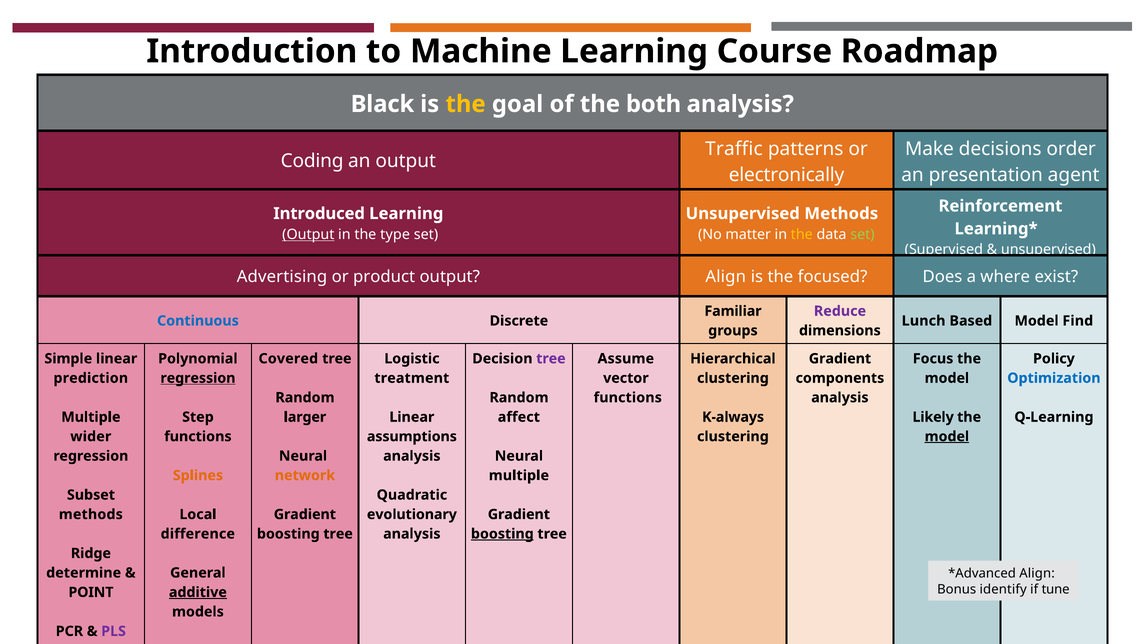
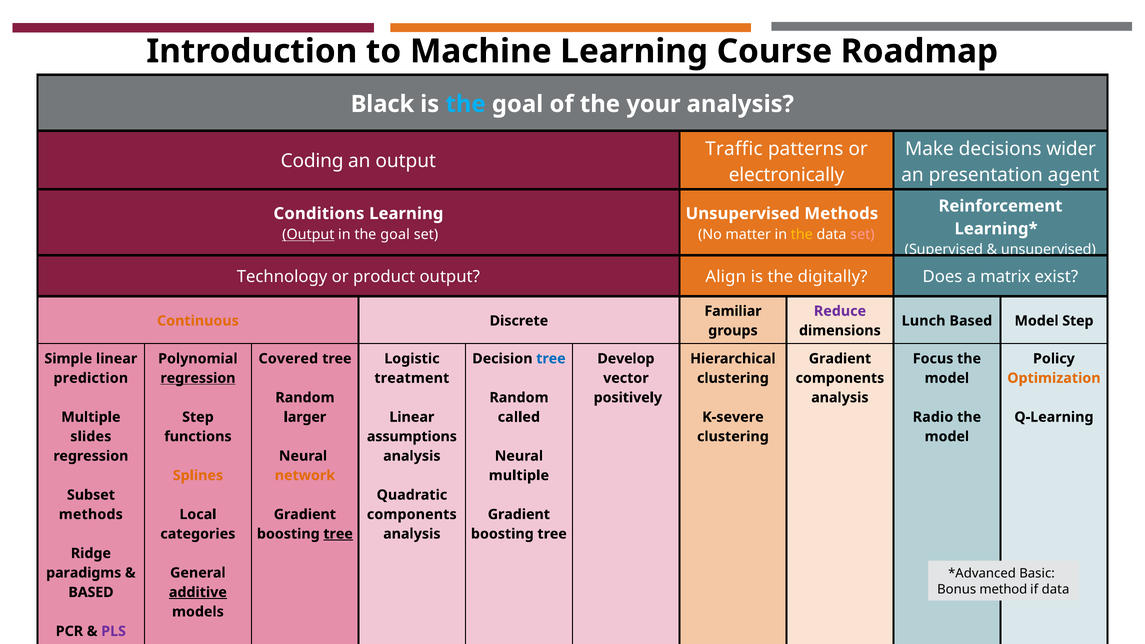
the at (466, 104) colour: yellow -> light blue
both: both -> your
order: order -> wider
Introduced: Introduced -> Conditions
in the type: type -> goal
set at (863, 235) colour: light green -> pink
Advertising: Advertising -> Technology
focused: focused -> digitally
where: where -> matrix
Continuous colour: blue -> orange
Model Find: Find -> Step
tree at (551, 359) colour: purple -> blue
Assume: Assume -> Develop
Optimization colour: blue -> orange
functions at (628, 398): functions -> positively
affect: affect -> called
K-always: K-always -> K-severe
Likely: Likely -> Radio
wider: wider -> slides
model at (947, 437) underline: present -> none
evolutionary at (412, 514): evolutionary -> components
difference: difference -> categories
tree at (338, 534) underline: none -> present
boosting at (502, 534) underline: present -> none
Align at (1037, 574): Align -> Basic
determine: determine -> paradigms
identify: identify -> method
if tune: tune -> data
POINT at (91, 592): POINT -> BASED
